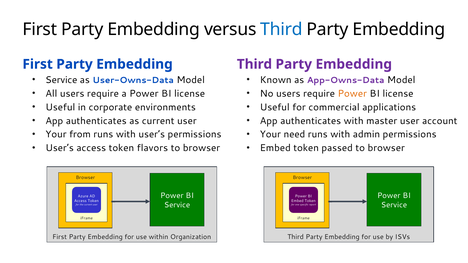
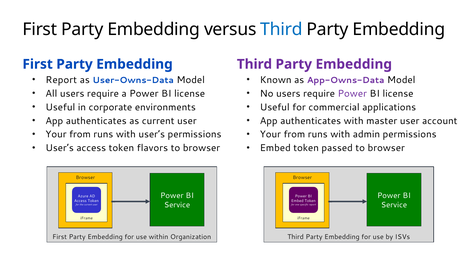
Service at (61, 80): Service -> Report
Power at (352, 94) colour: orange -> purple
need at (294, 135): need -> from
